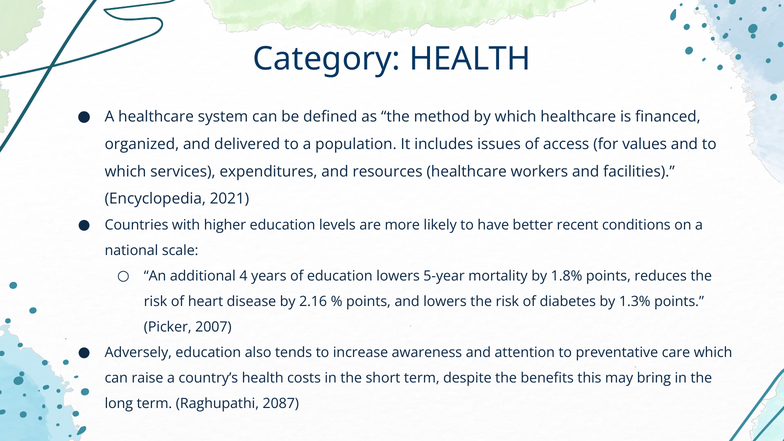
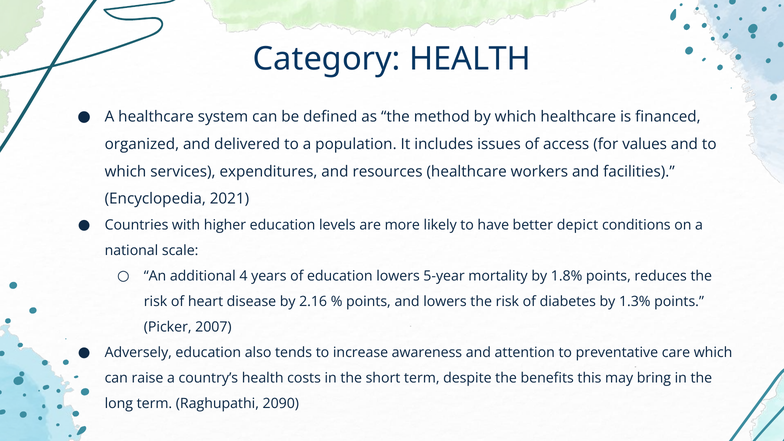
recent: recent -> depict
2087: 2087 -> 2090
